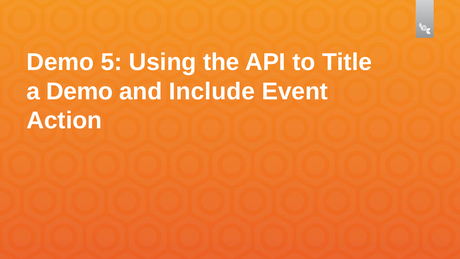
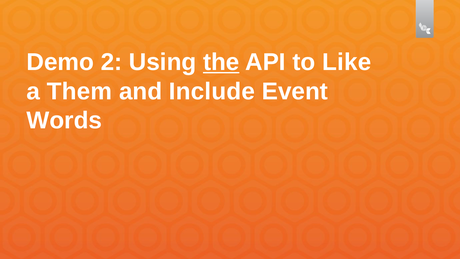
5: 5 -> 2
the underline: none -> present
Title: Title -> Like
a Demo: Demo -> Them
Action: Action -> Words
